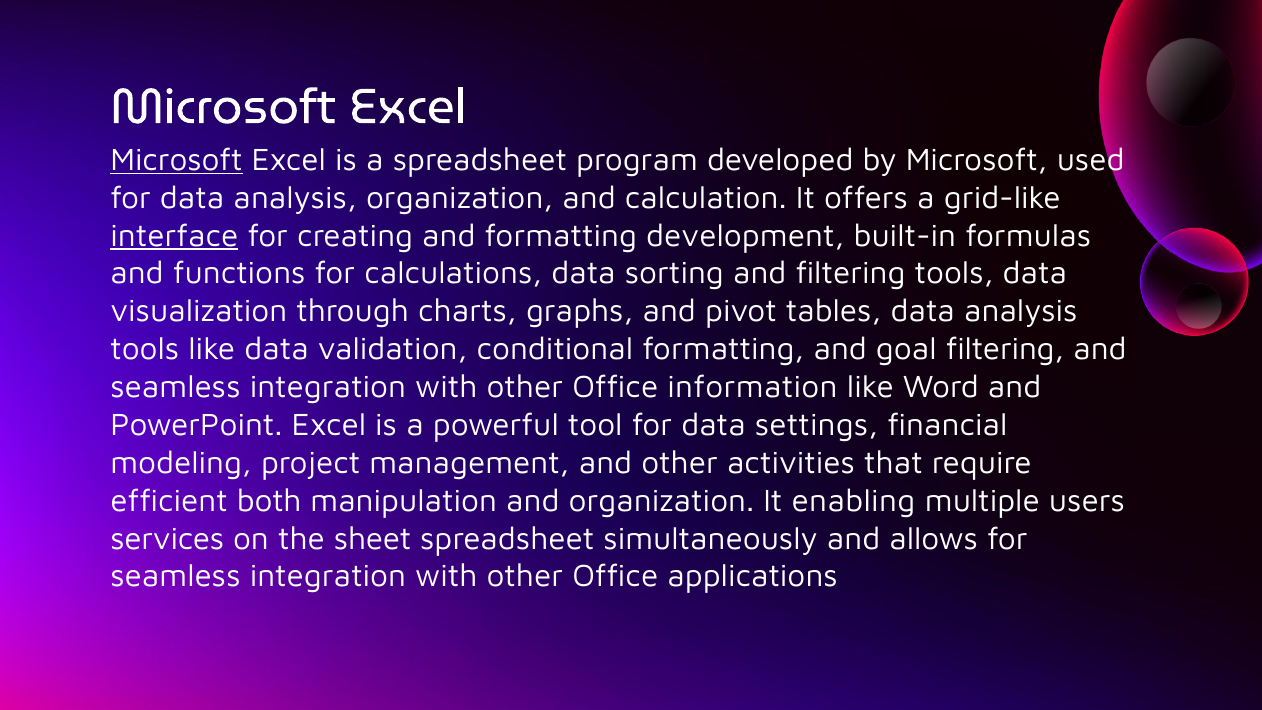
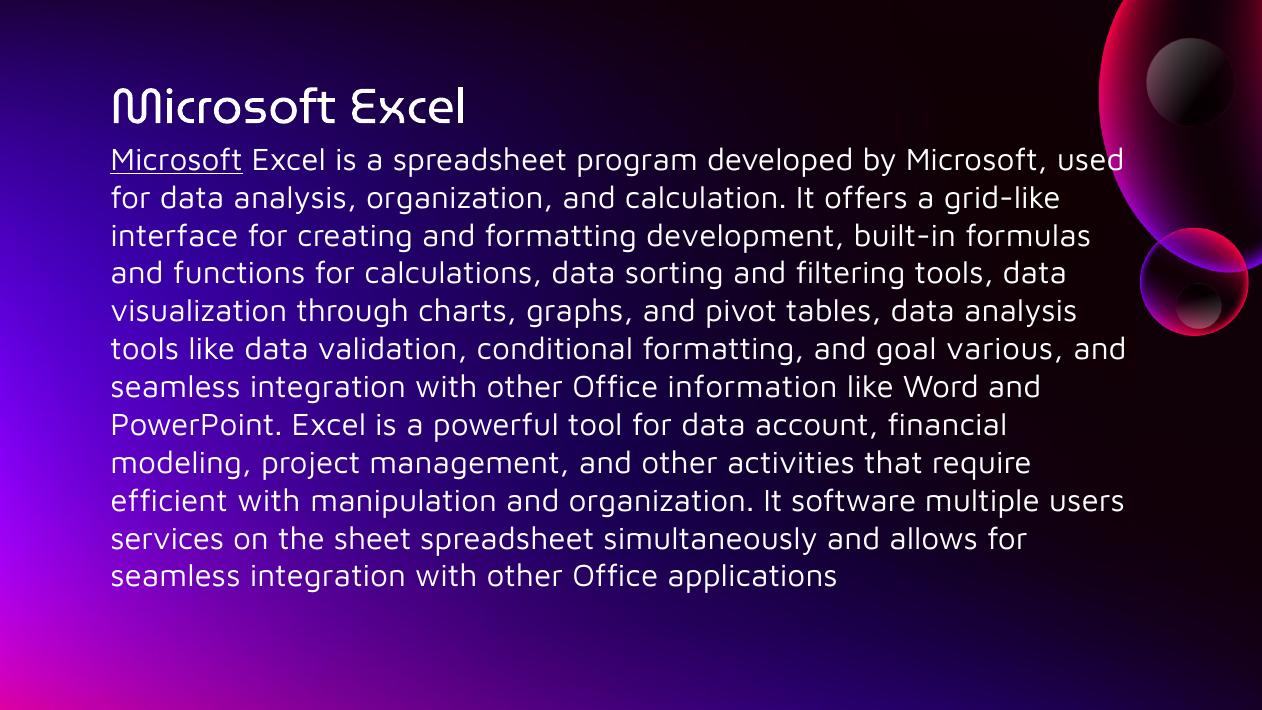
interface underline: present -> none
goal filtering: filtering -> various
settings: settings -> account
efficient both: both -> with
enabling: enabling -> software
